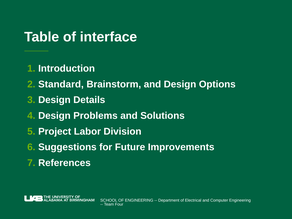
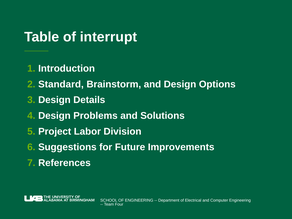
interface: interface -> interrupt
